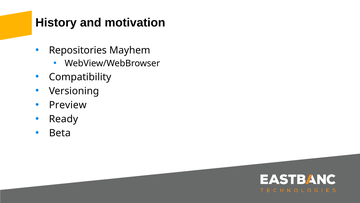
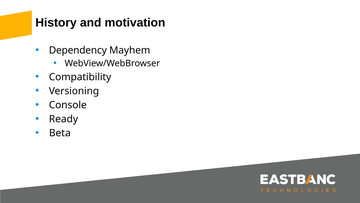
Repositories: Repositories -> Dependency
Preview: Preview -> Console
